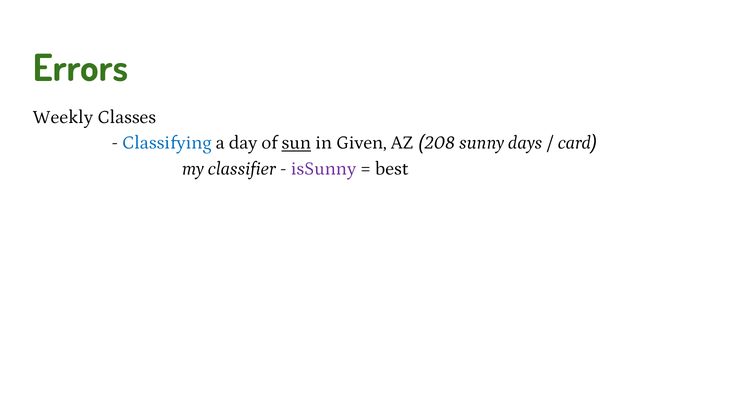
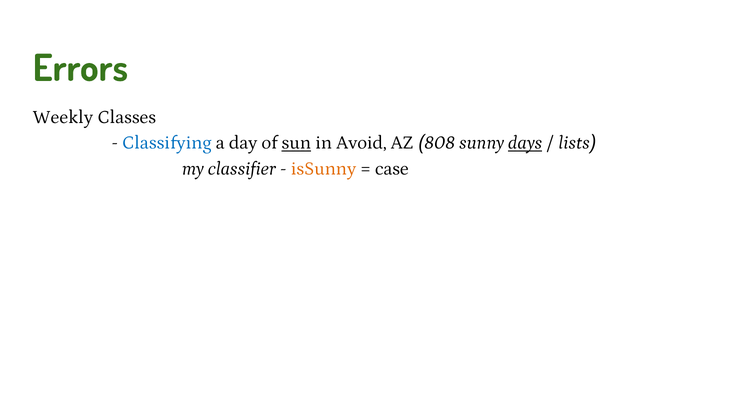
Given: Given -> Avoid
208: 208 -> 808
days underline: none -> present
card: card -> lists
isSunny colour: purple -> orange
best: best -> case
